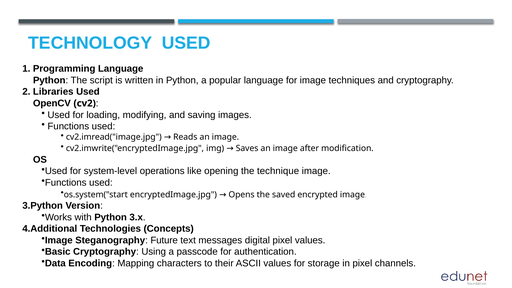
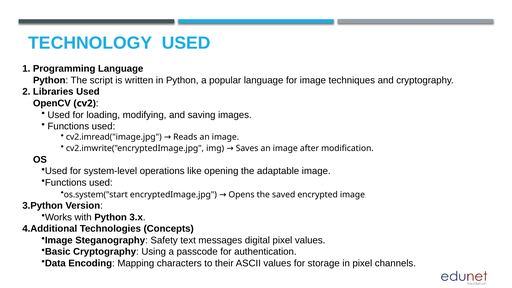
technique: technique -> adaptable
Future: Future -> Safety
